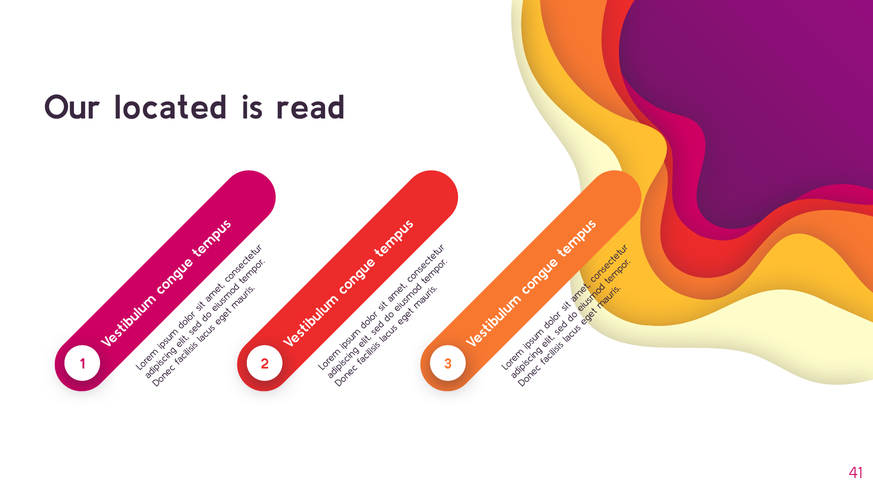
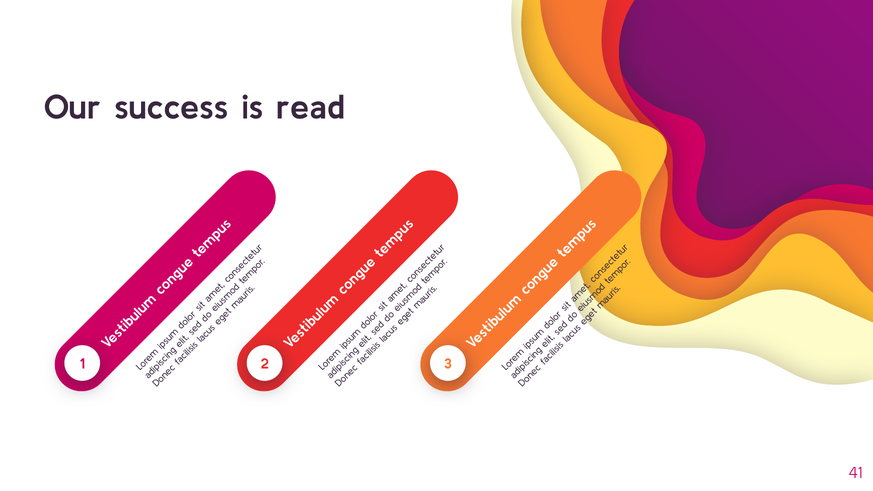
located: located -> success
